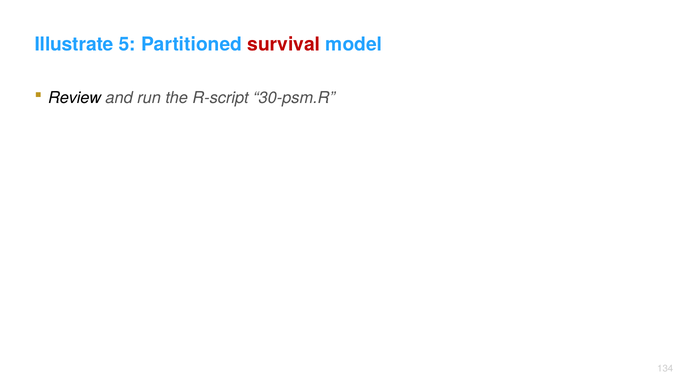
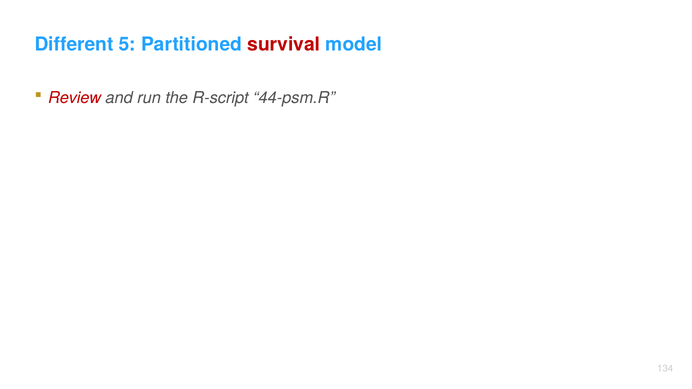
Illustrate: Illustrate -> Different
Review colour: black -> red
30-psm.R: 30-psm.R -> 44-psm.R
